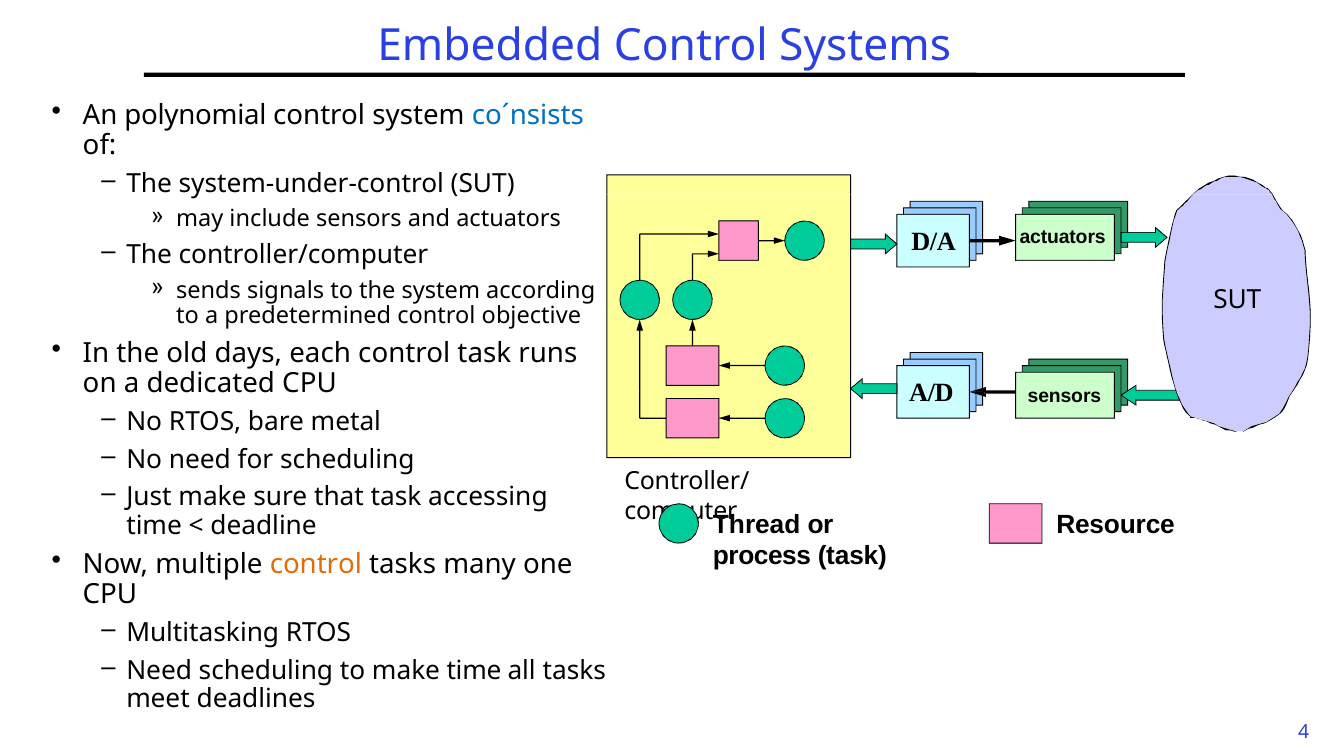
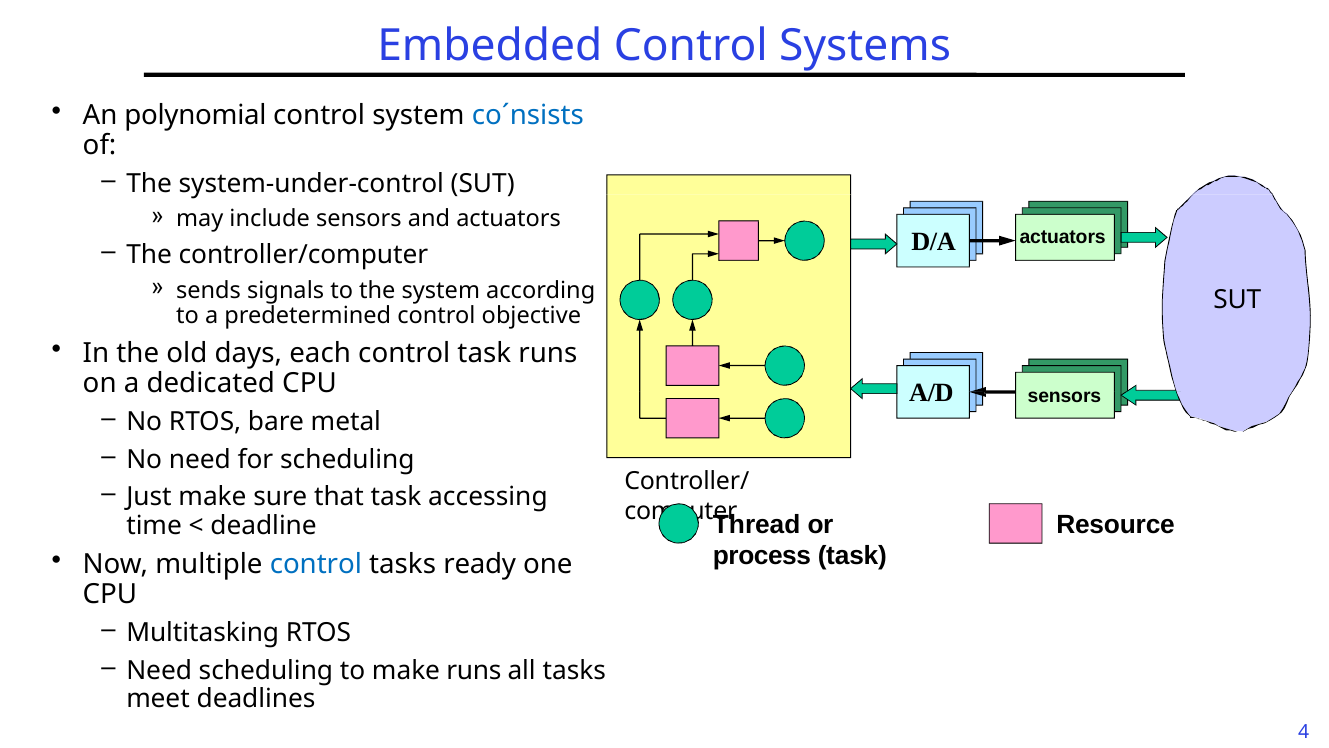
control at (316, 564) colour: orange -> blue
many: many -> ready
make time: time -> runs
